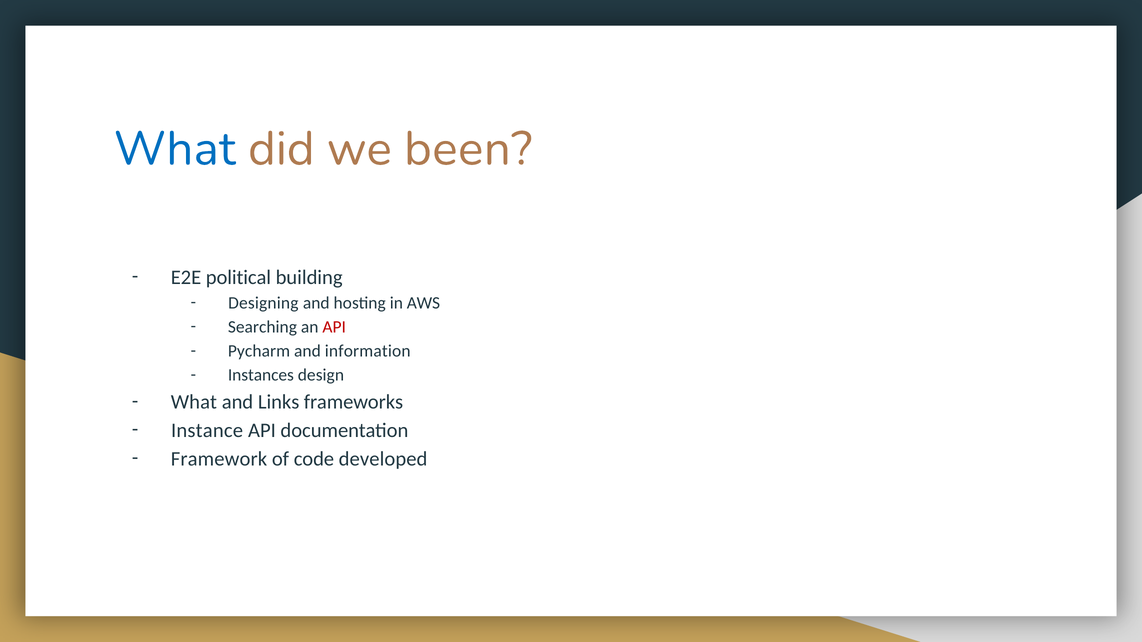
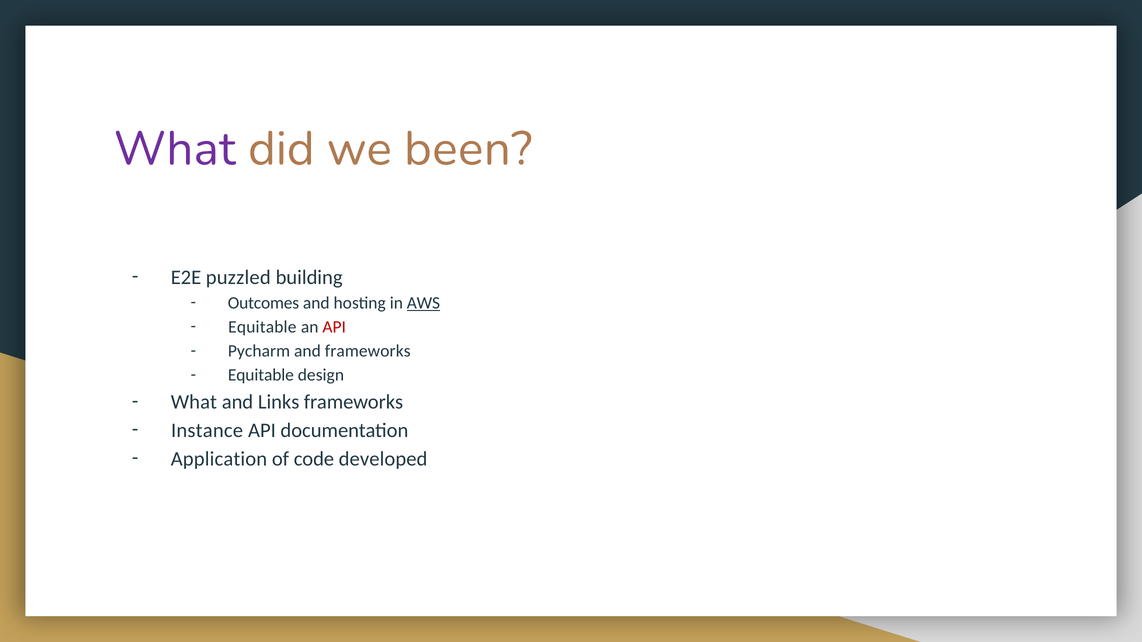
What at (175, 149) colour: blue -> purple
political: political -> puzzled
Designing: Designing -> Outcomes
AWS underline: none -> present
Searching at (262, 327): Searching -> Equitable
and information: information -> frameworks
Instances at (261, 375): Instances -> Equitable
Framework: Framework -> Application
